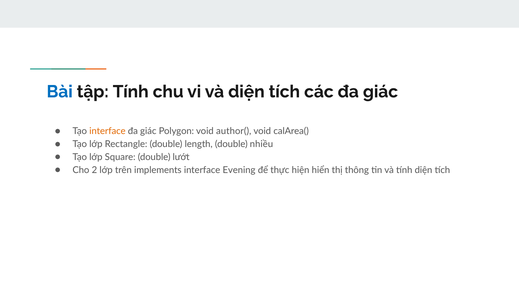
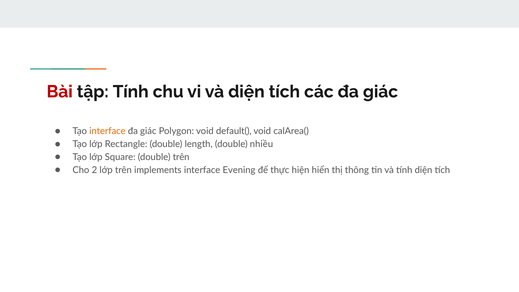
Bài colour: blue -> red
author(: author( -> default(
double lướt: lướt -> trên
